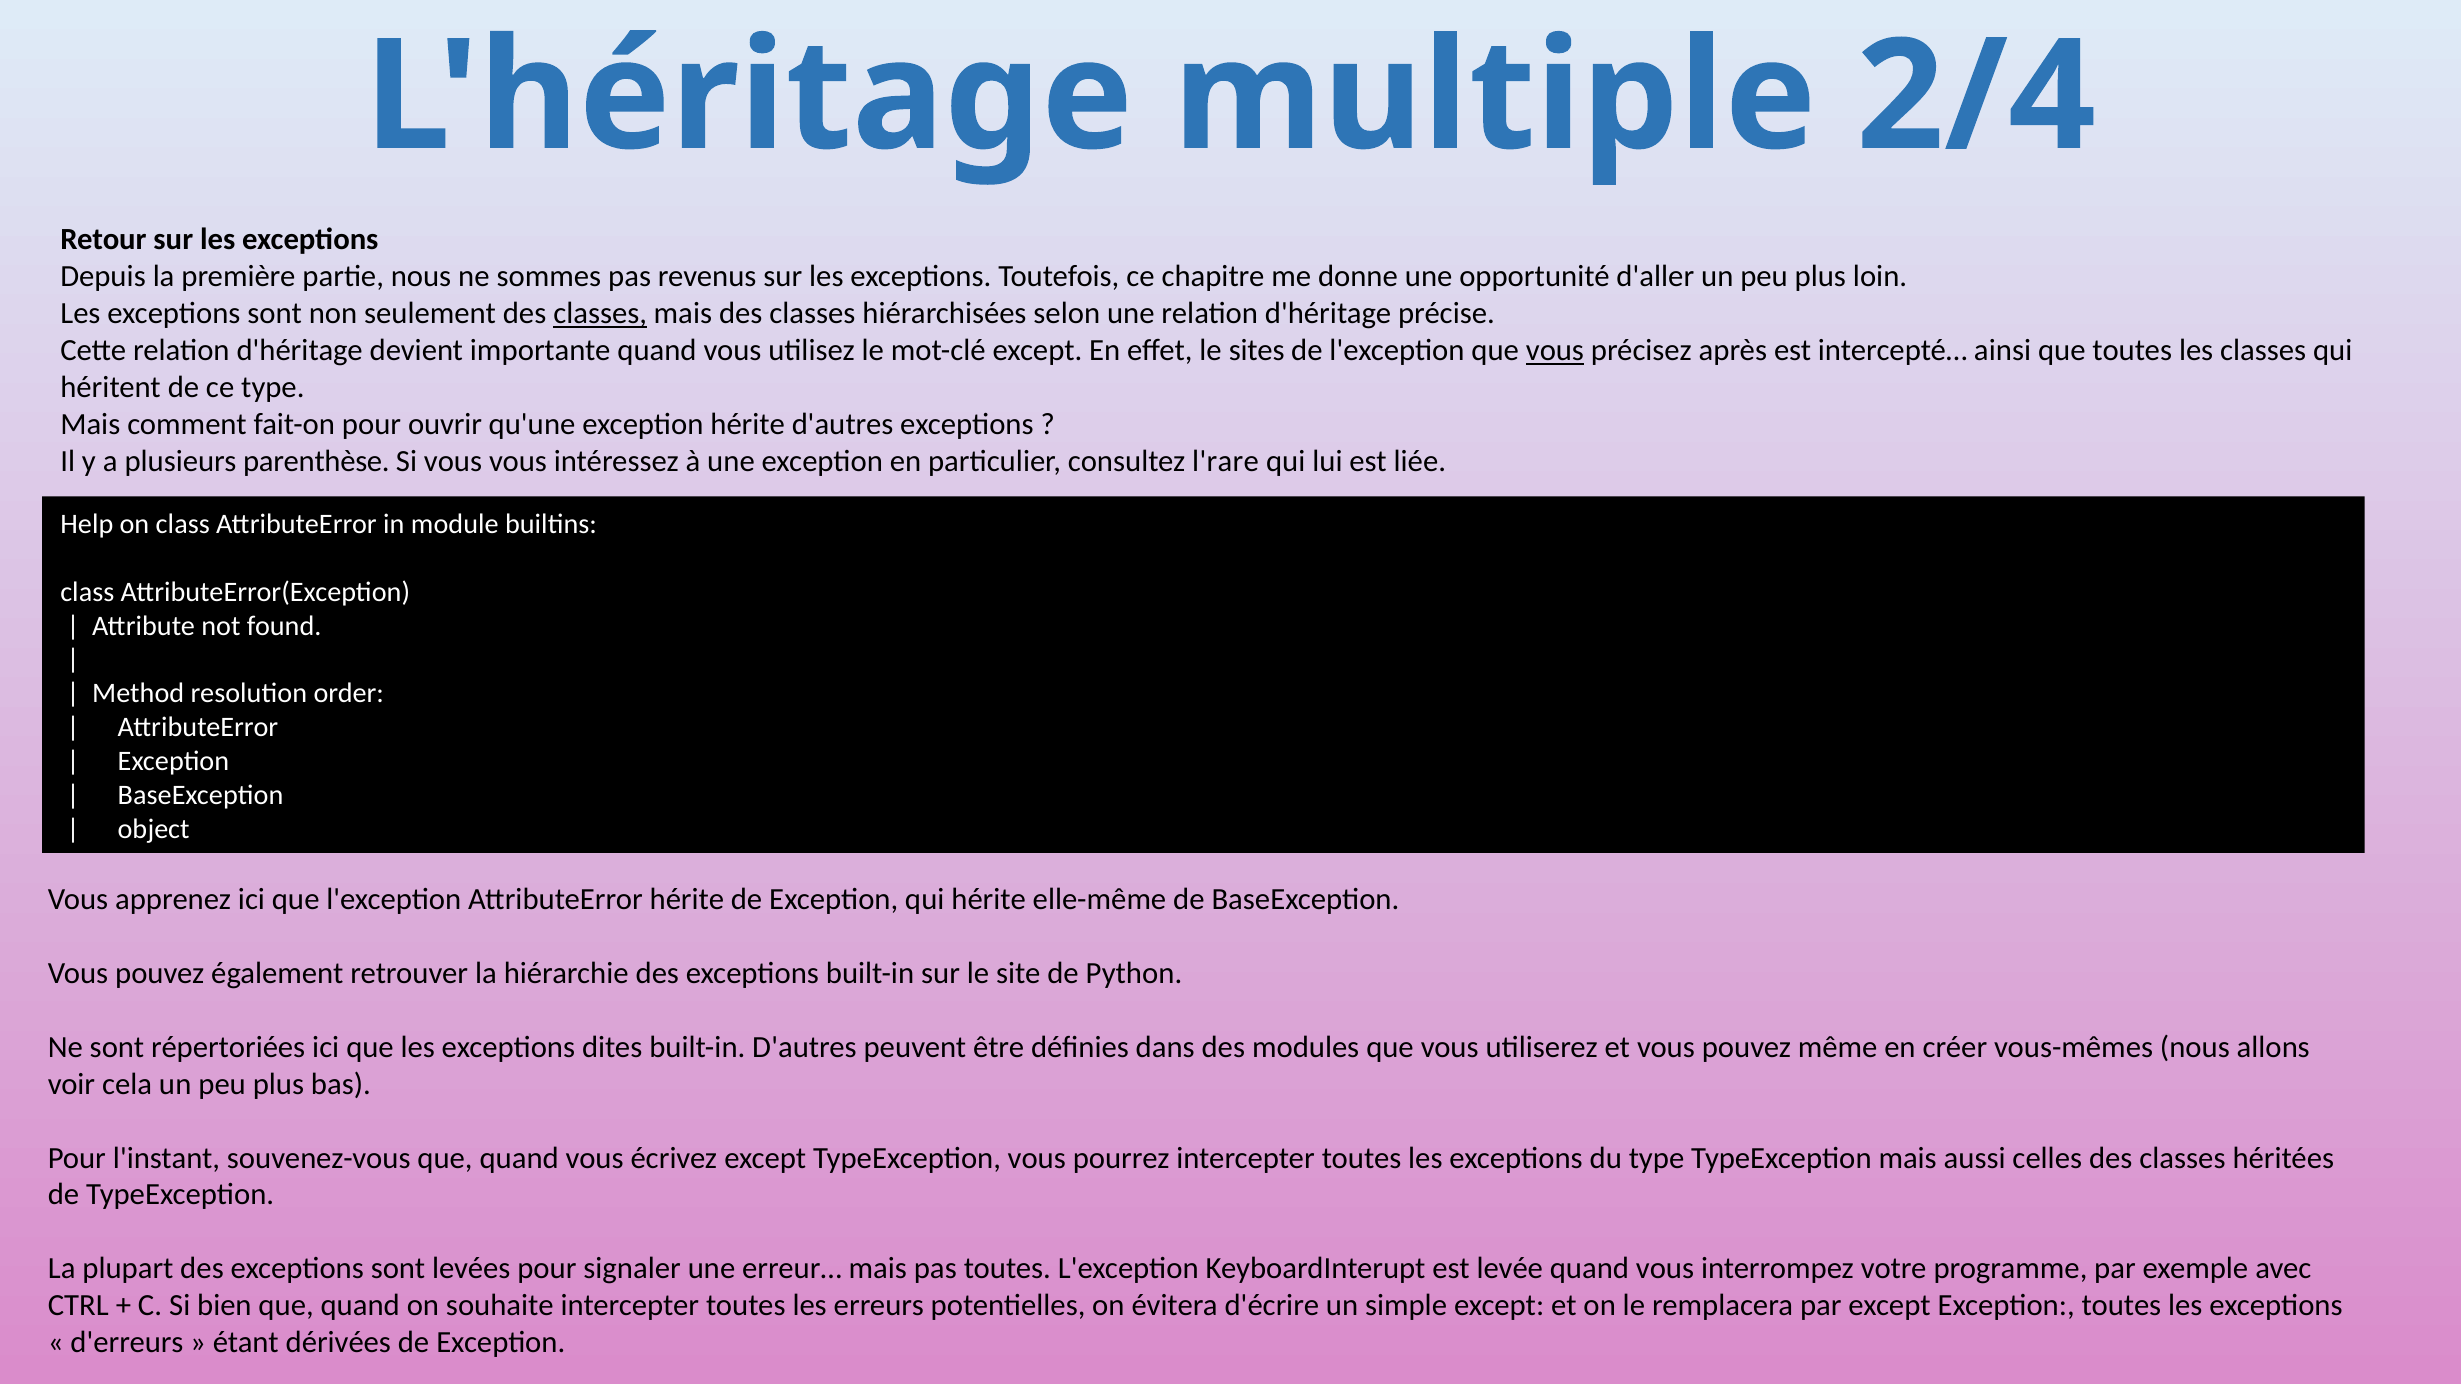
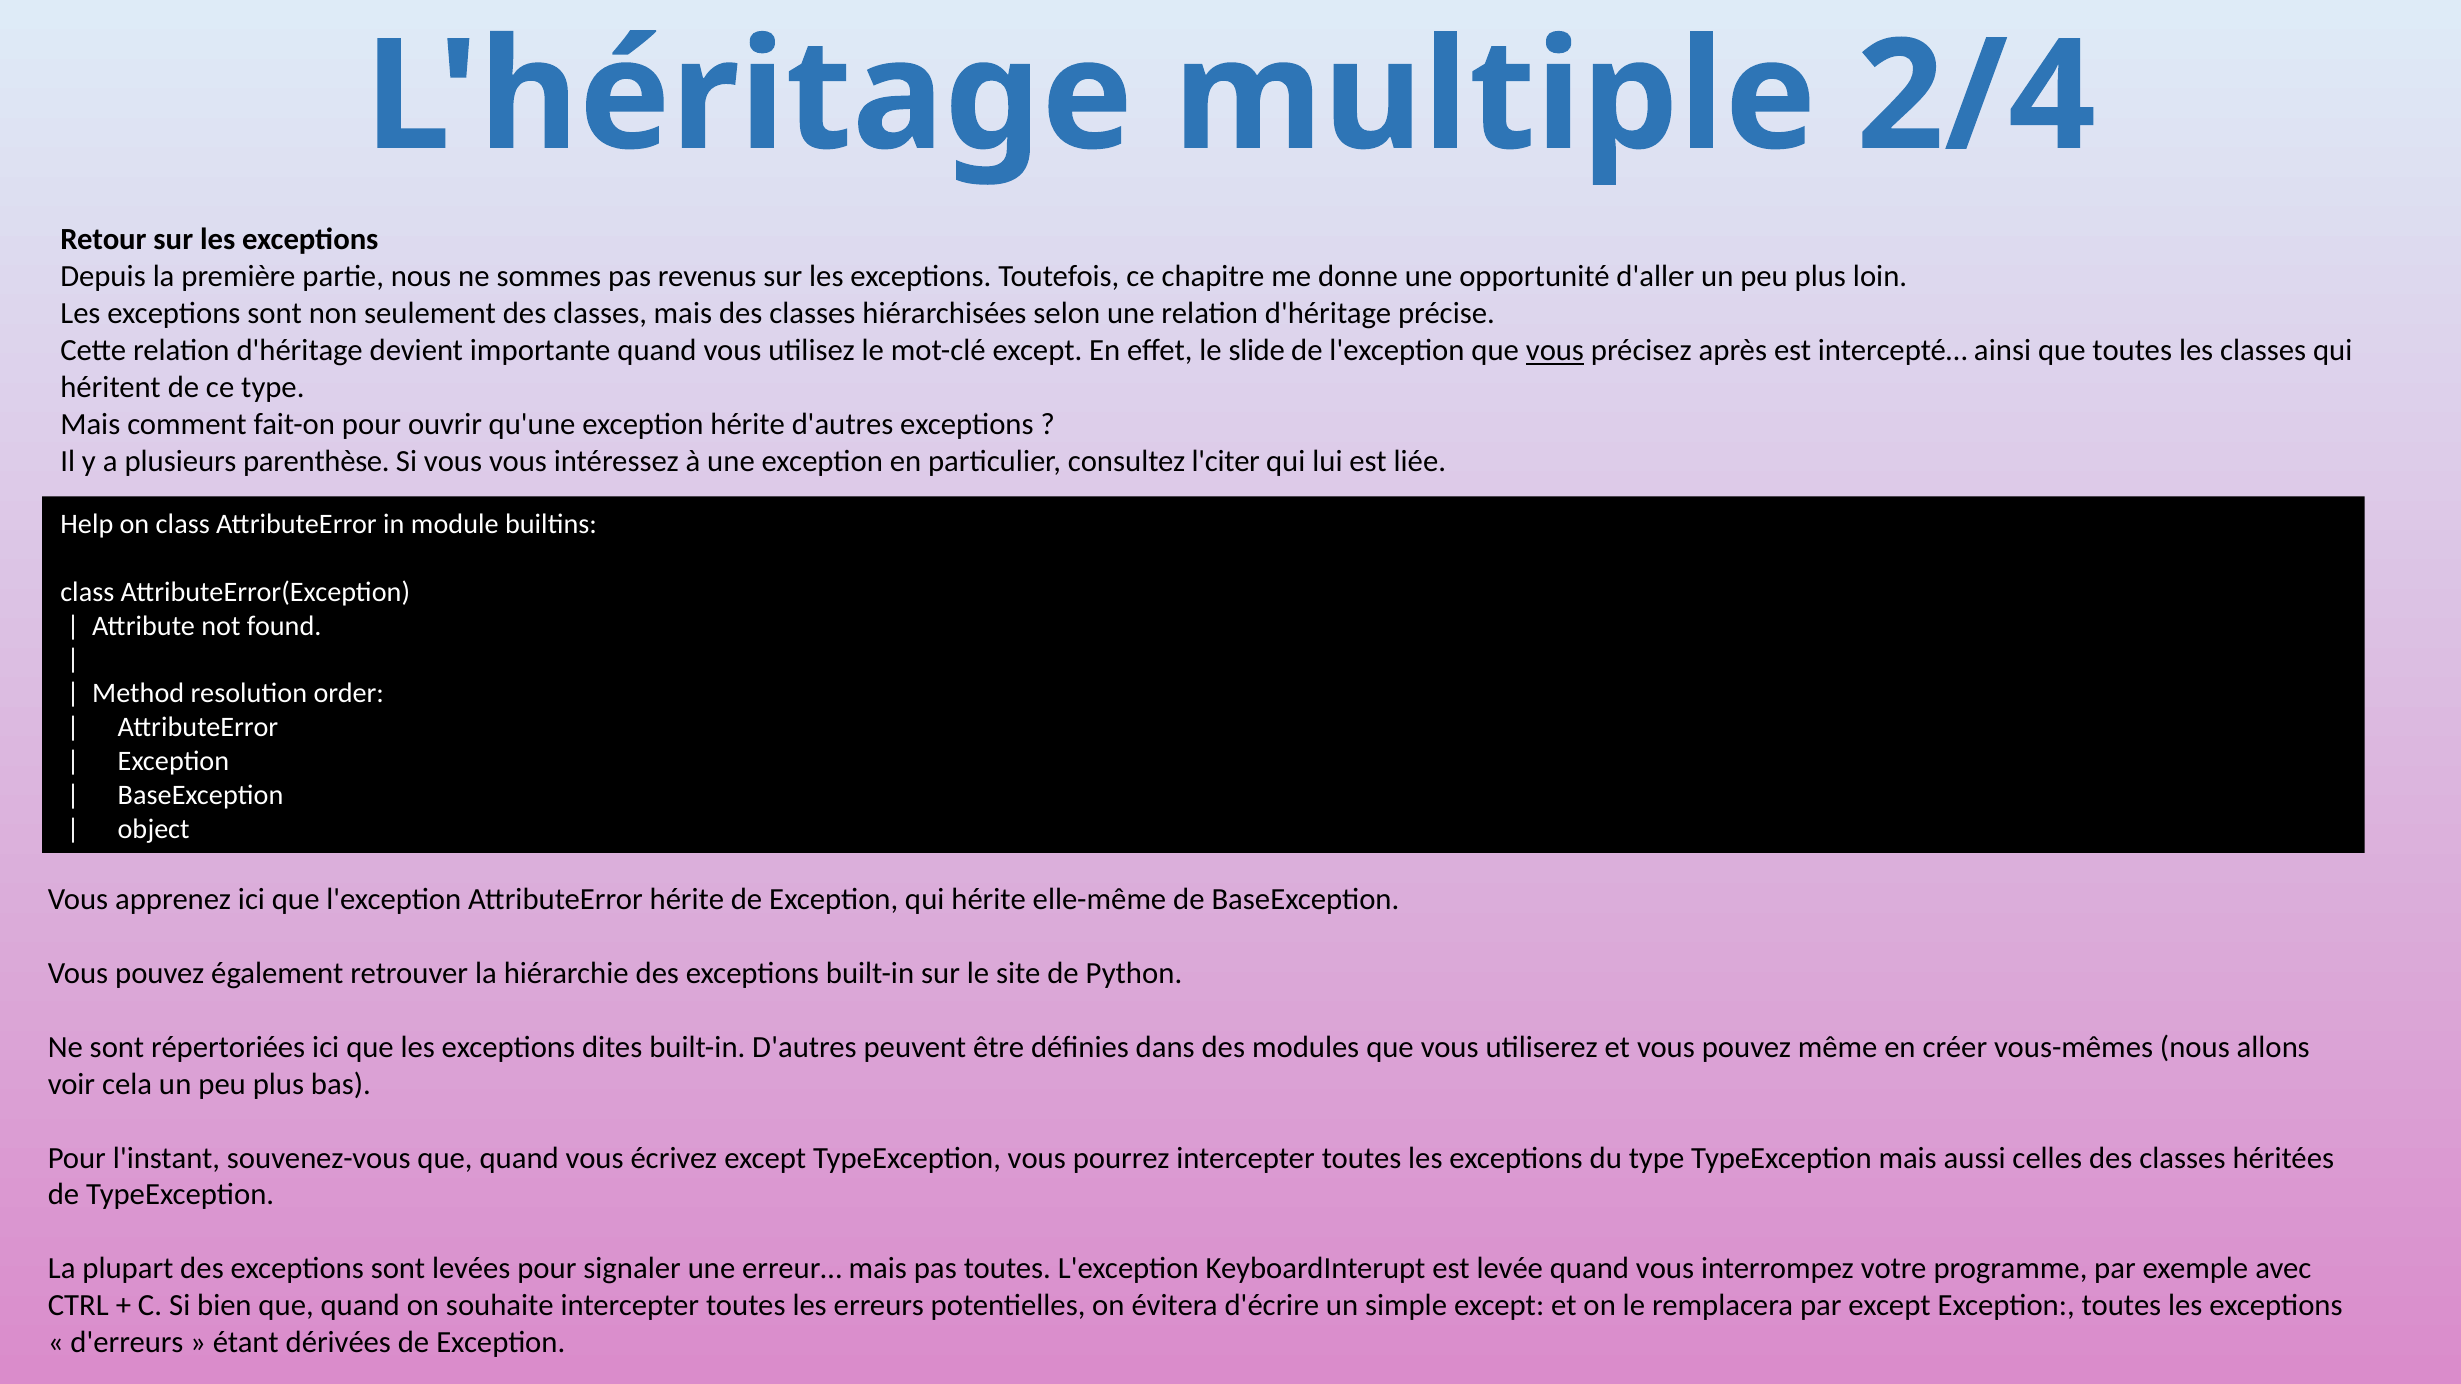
classes at (600, 314) underline: present -> none
sites: sites -> slide
l'rare: l'rare -> l'citer
